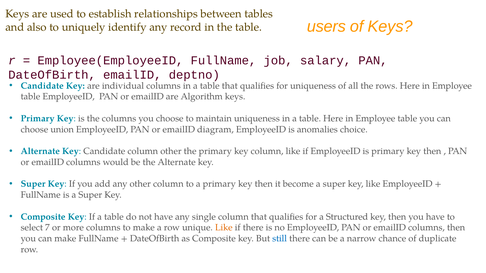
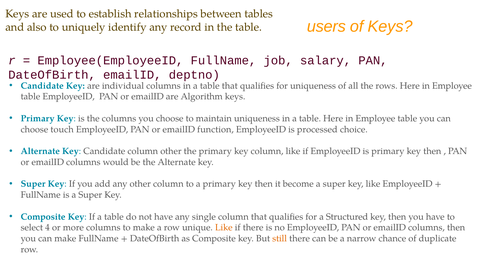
union: union -> touch
diagram: diagram -> function
anomalies: anomalies -> processed
7: 7 -> 4
still colour: blue -> orange
